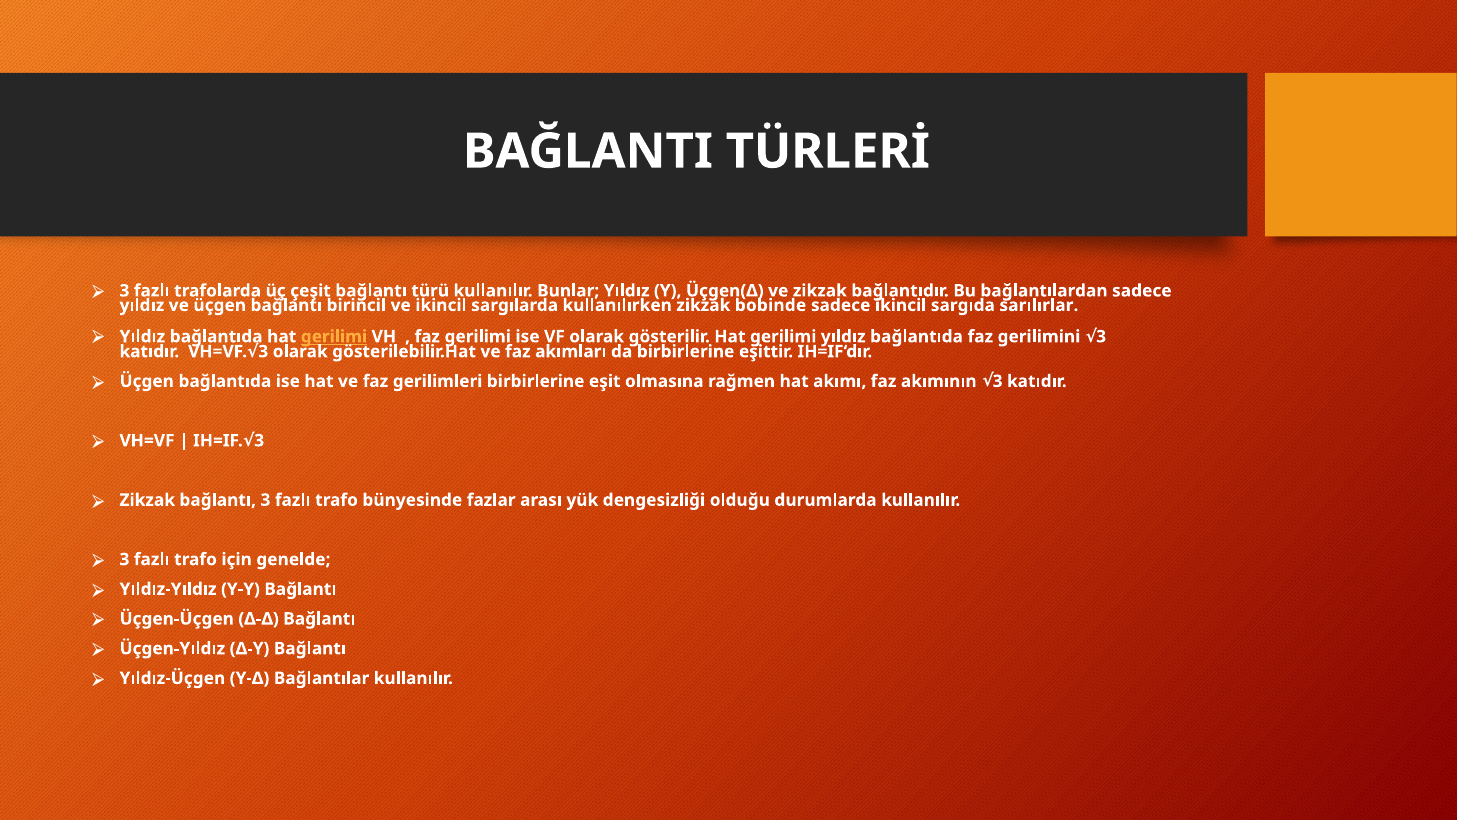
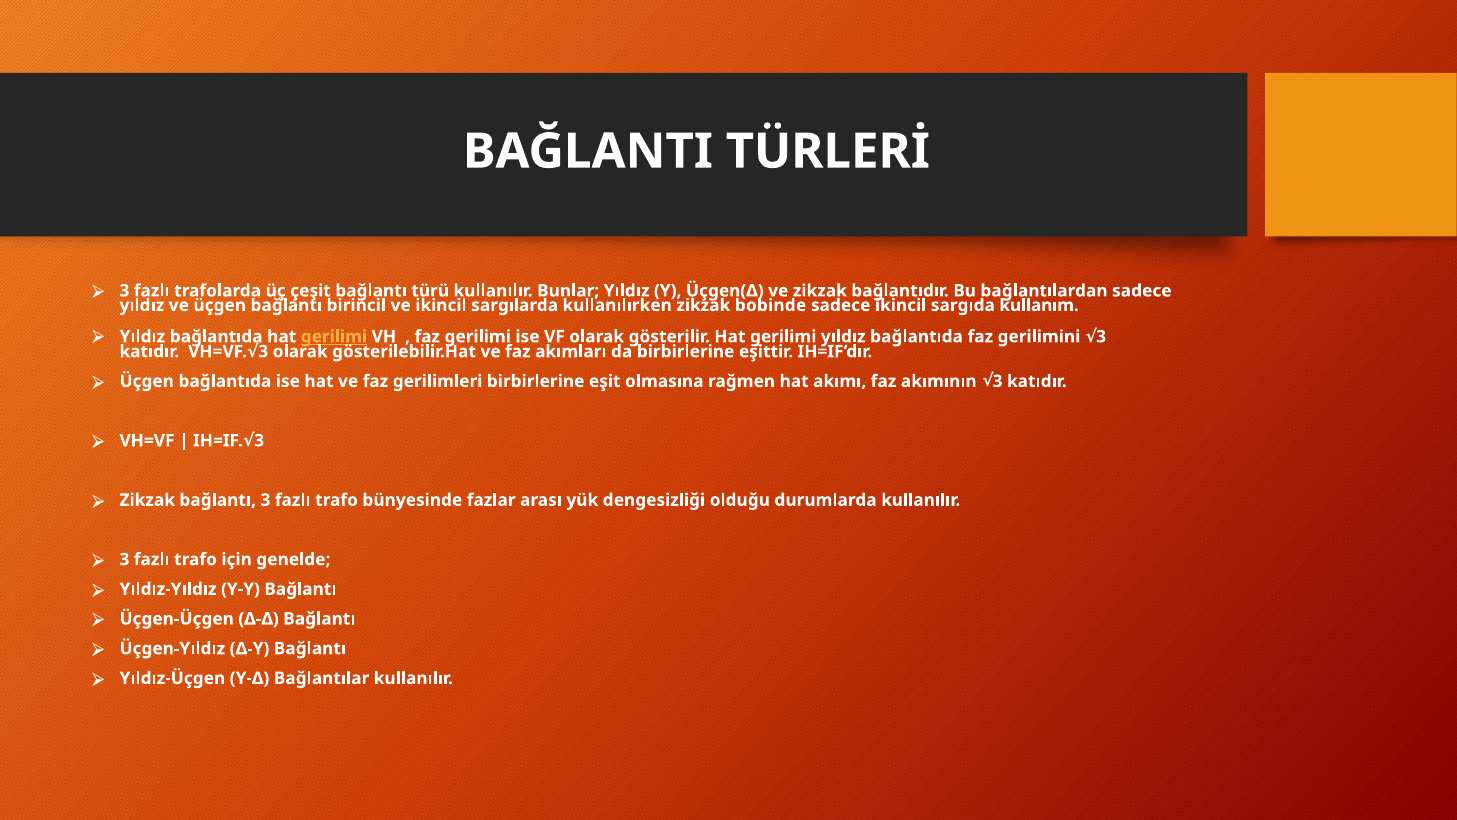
sarılırlar: sarılırlar -> kullanım
